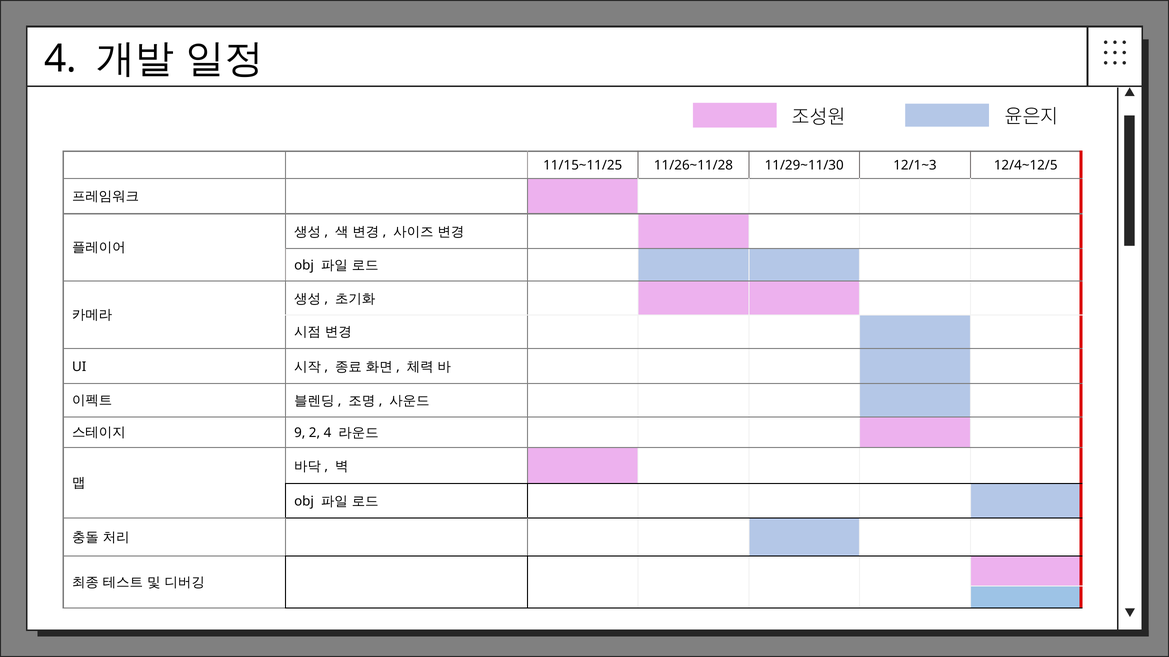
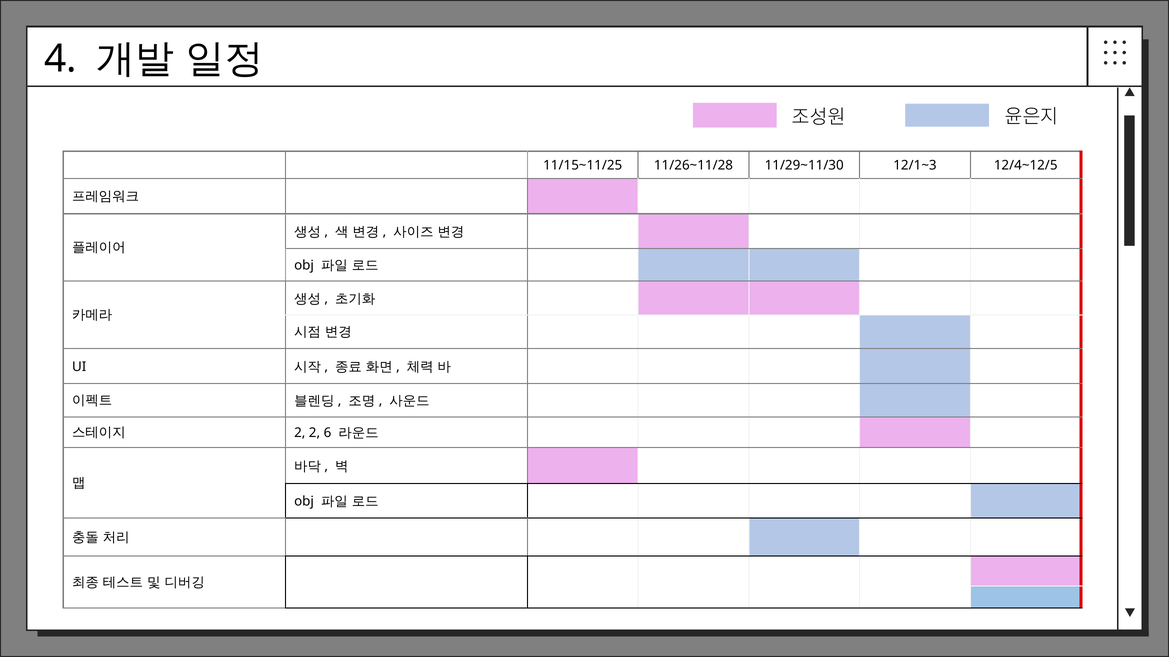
9 at (300, 433): 9 -> 2
2 4: 4 -> 6
